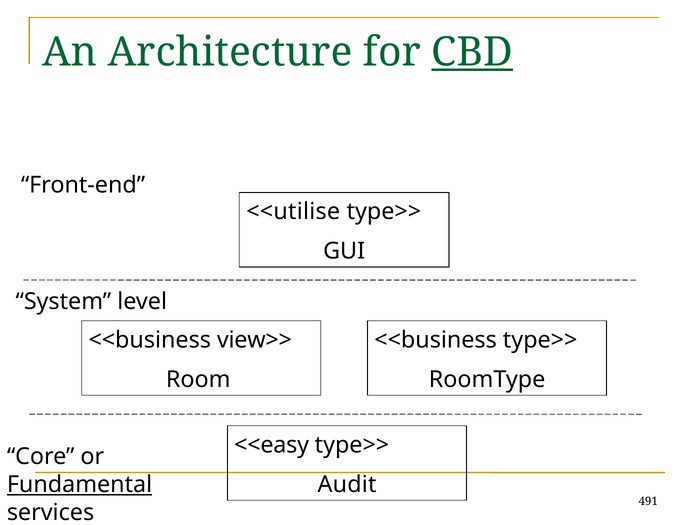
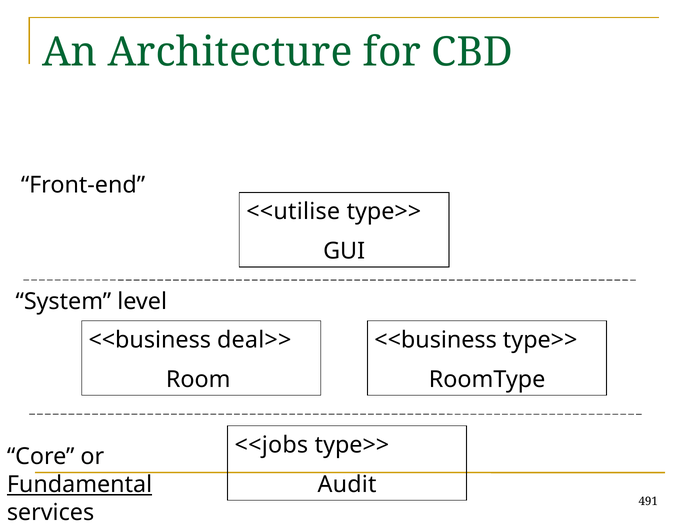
CBD underline: present -> none
view>>: view>> -> deal>>
<<easy: <<easy -> <<jobs
